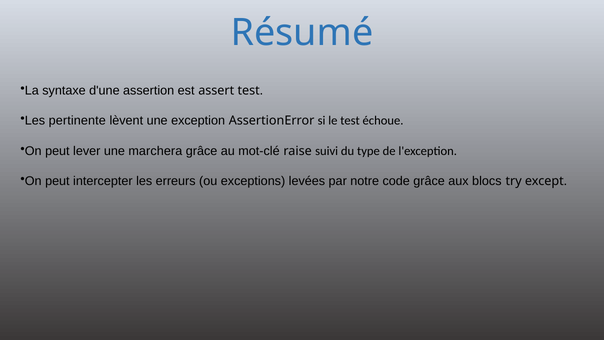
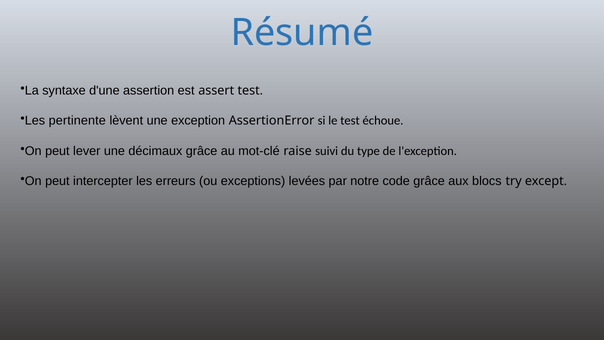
marchera: marchera -> décimaux
